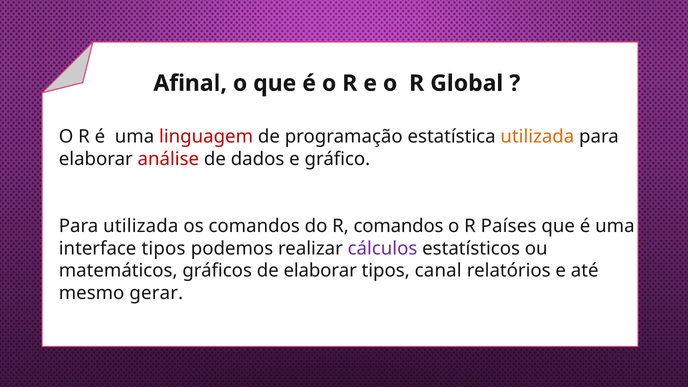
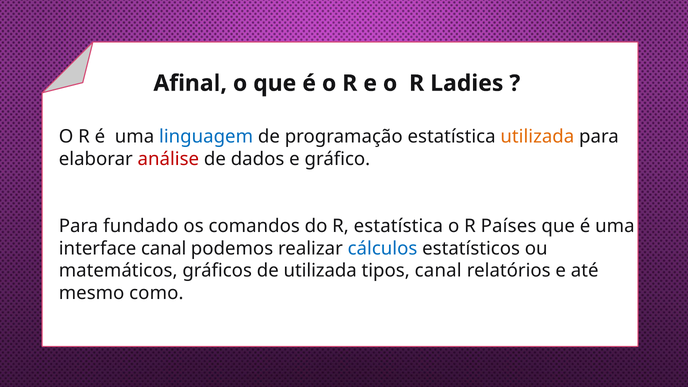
Global: Global -> Ladies
linguagem colour: red -> blue
Para utilizada: utilizada -> fundado
R comandos: comandos -> estatística
interface tipos: tipos -> canal
cálculos colour: purple -> blue
de elaborar: elaborar -> utilizada
gerar: gerar -> como
